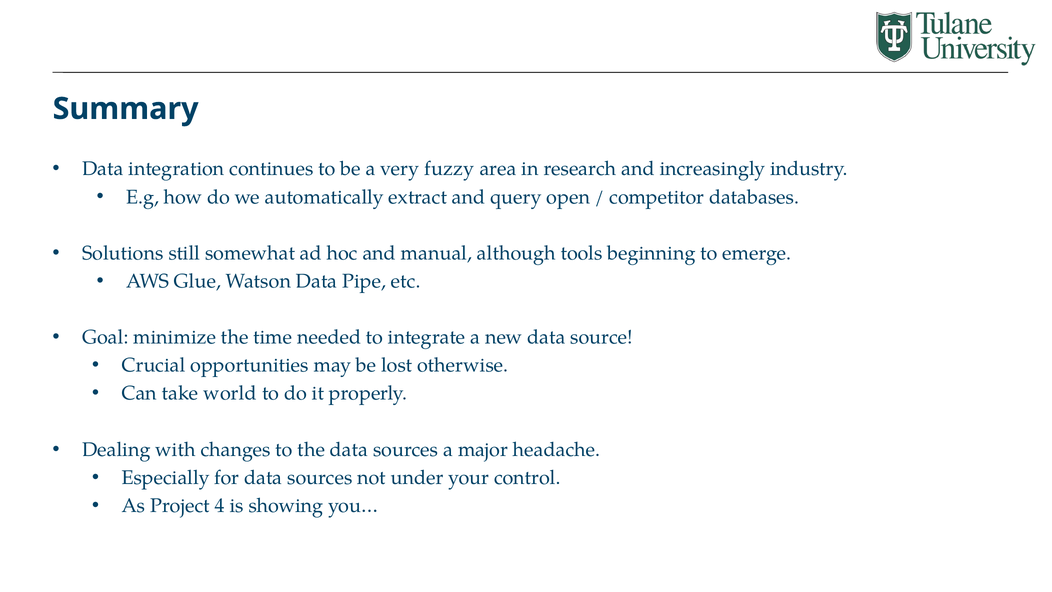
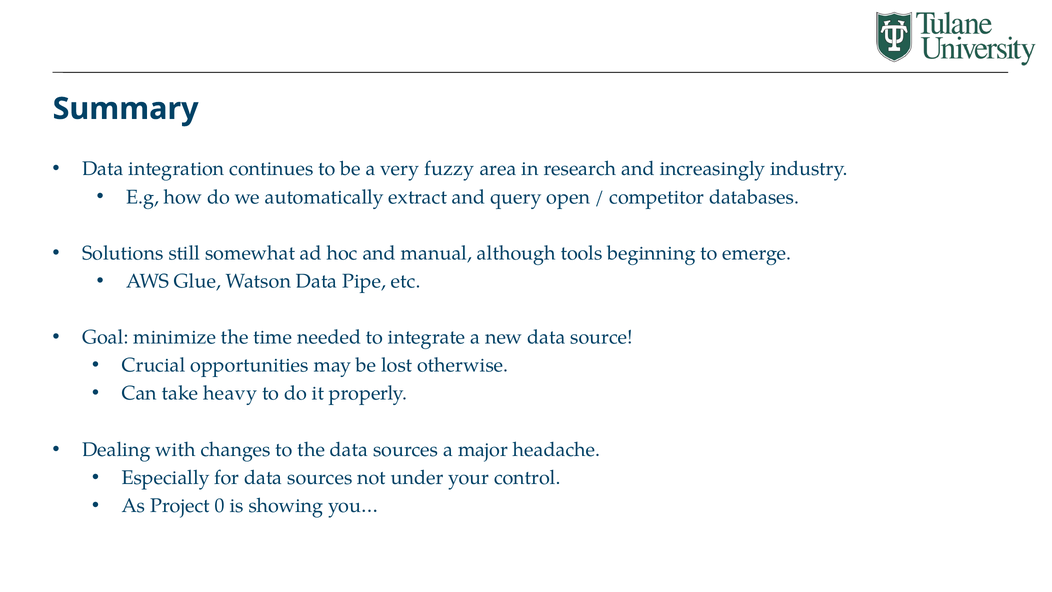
world: world -> heavy
4: 4 -> 0
